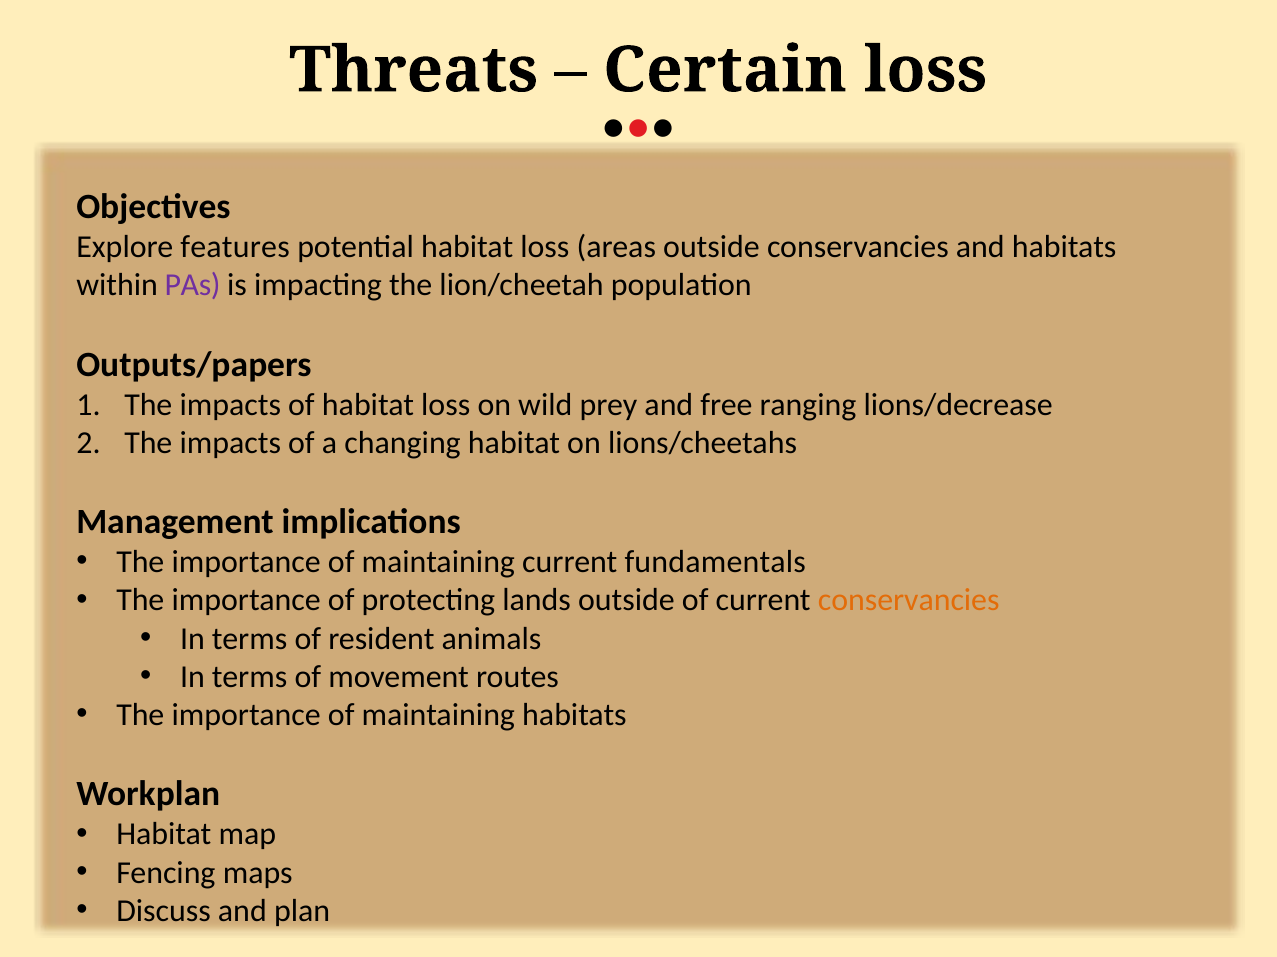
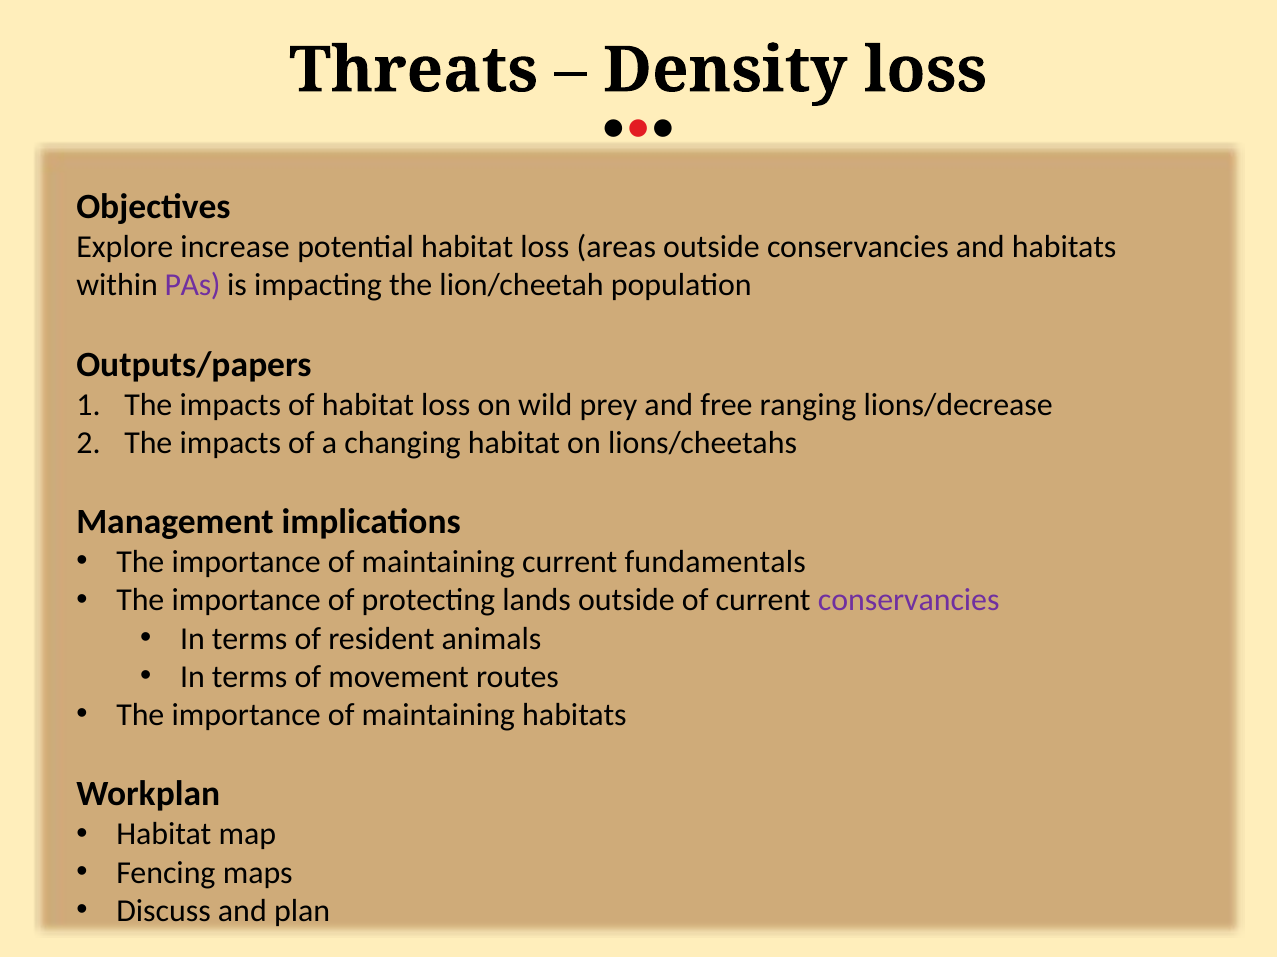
Certain: Certain -> Density
features: features -> increase
conservancies at (909, 601) colour: orange -> purple
